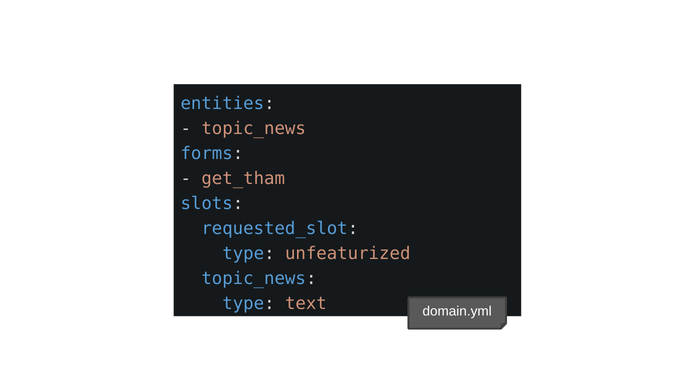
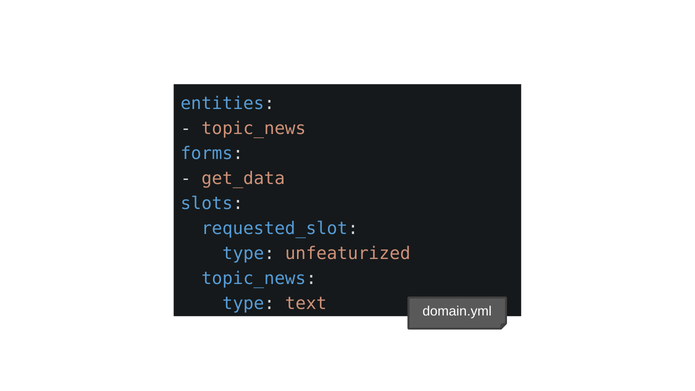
get_tham: get_tham -> get_data
